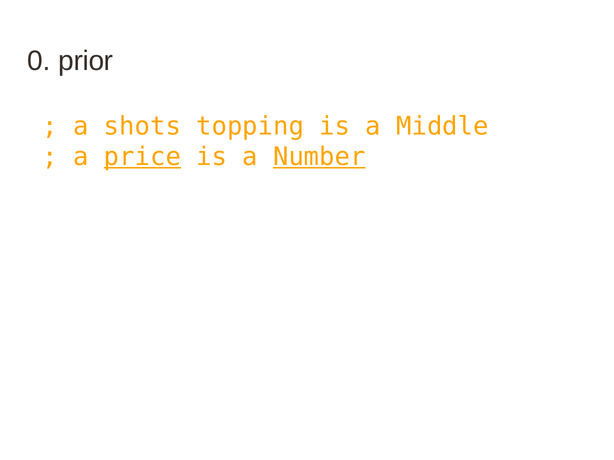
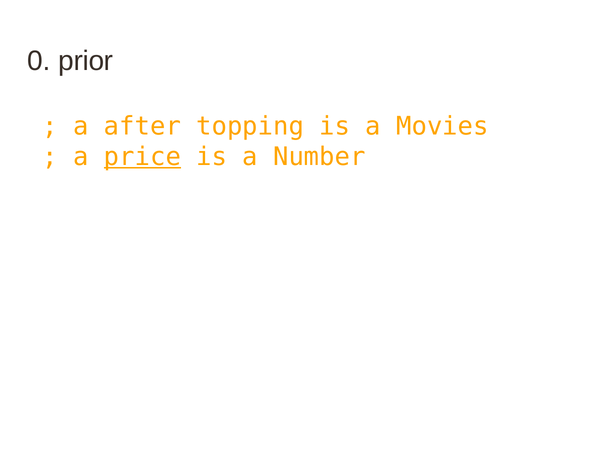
shots: shots -> after
Middle: Middle -> Movies
Number underline: present -> none
